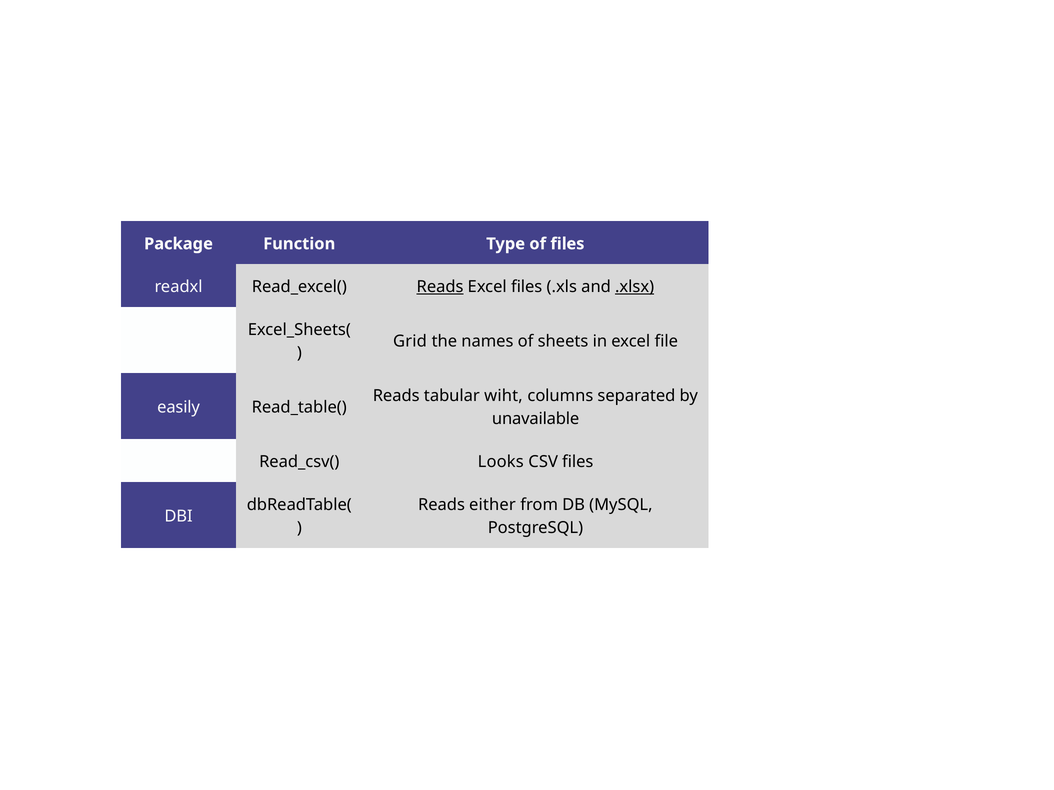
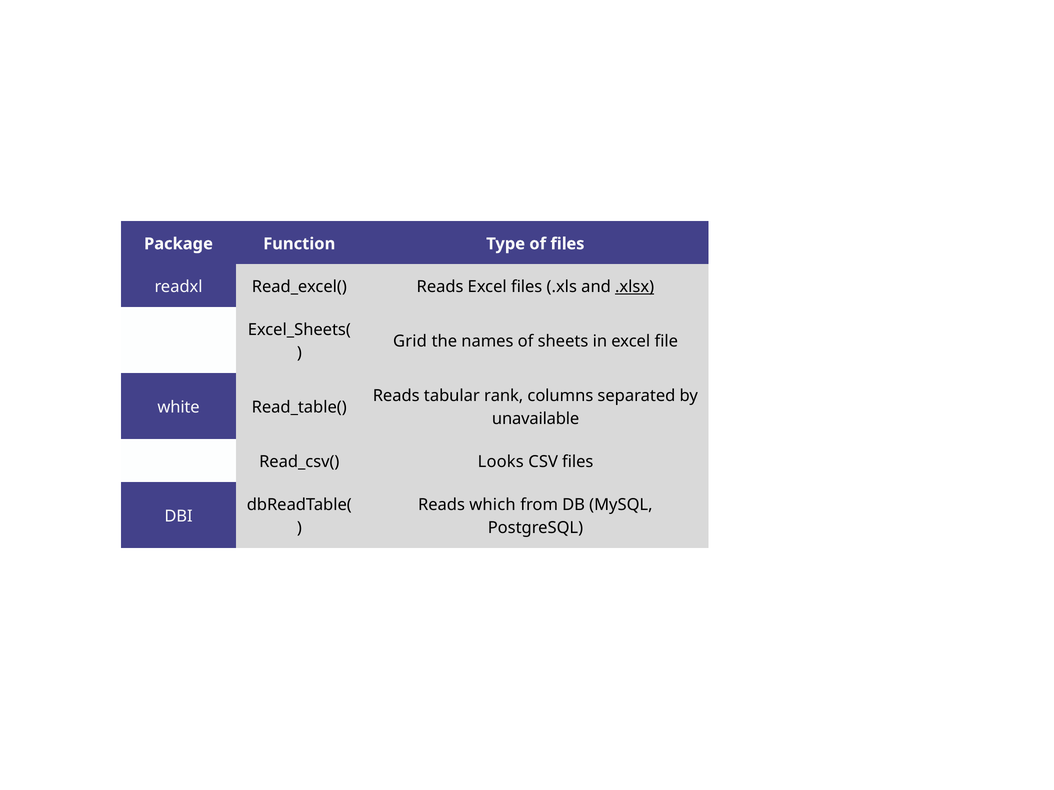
Reads at (440, 287) underline: present -> none
wiht: wiht -> rank
easily: easily -> white
either: either -> which
